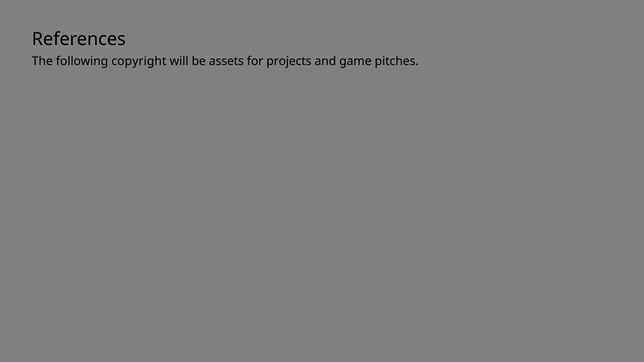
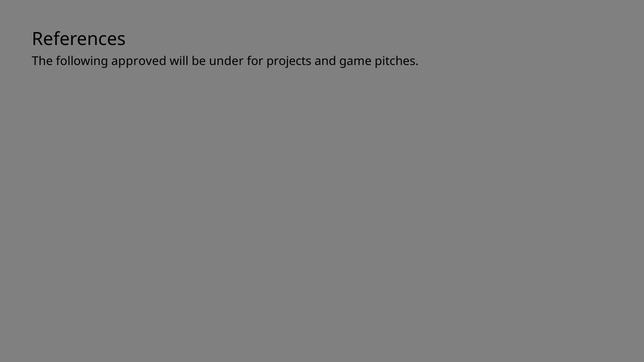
copyright: copyright -> approved
assets: assets -> under
